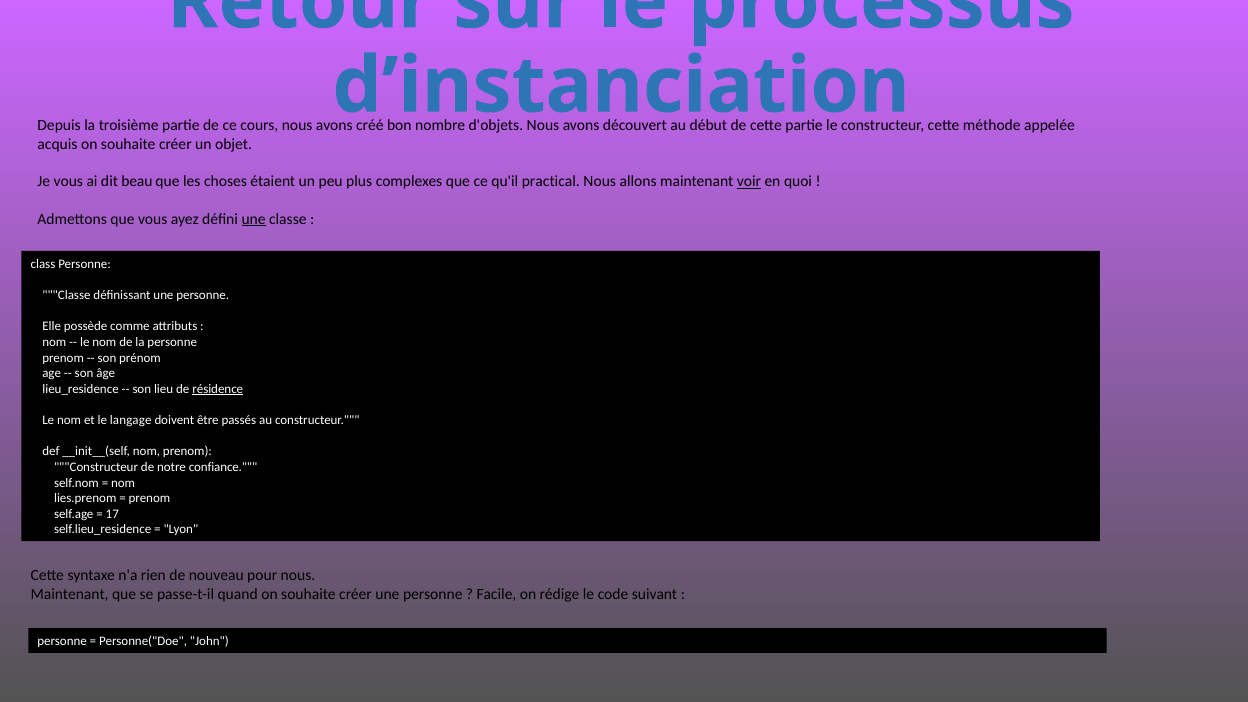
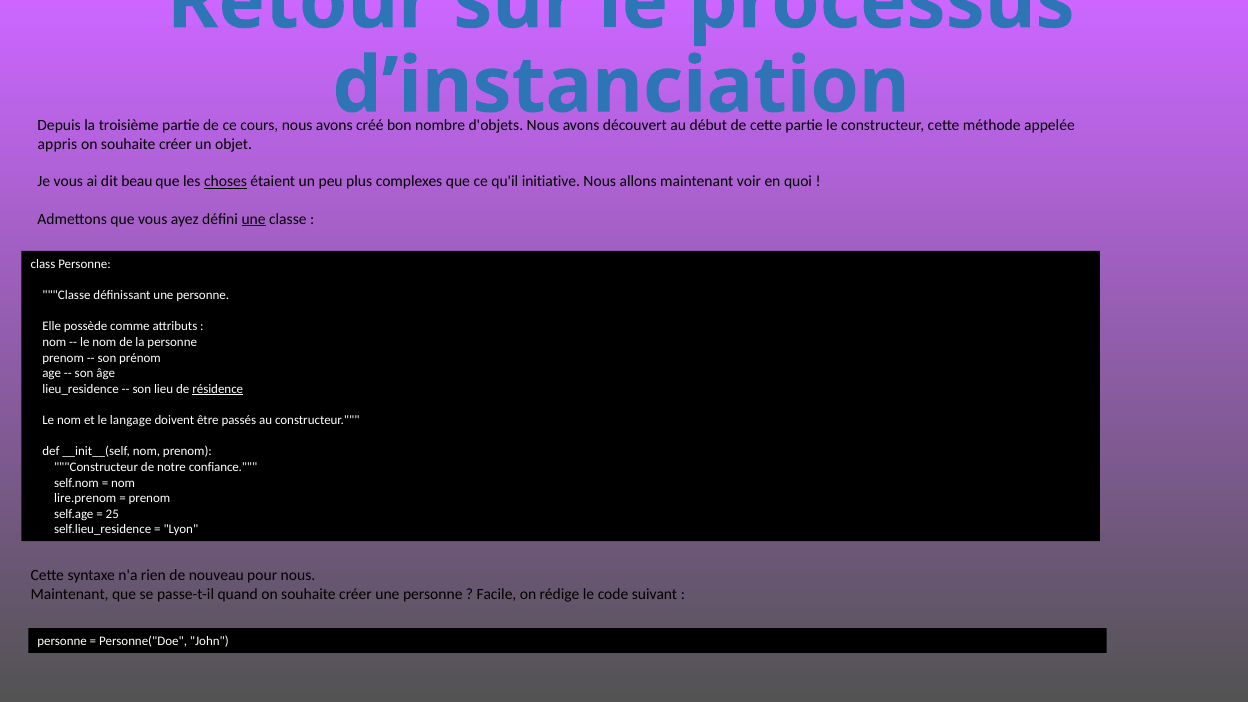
acquis: acquis -> appris
choses underline: none -> present
practical: practical -> initiative
voir underline: present -> none
lies.prenom: lies.prenom -> lire.prenom
17: 17 -> 25
